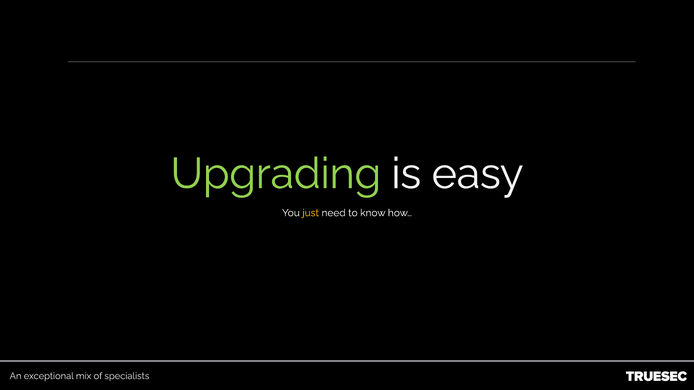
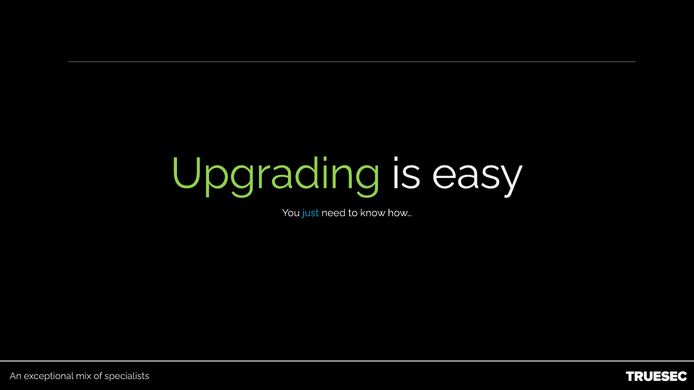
just colour: yellow -> light blue
